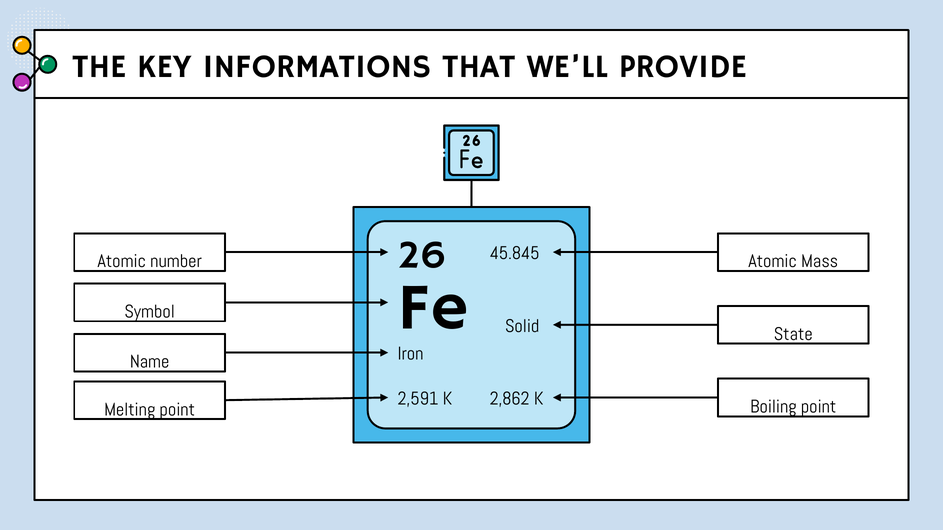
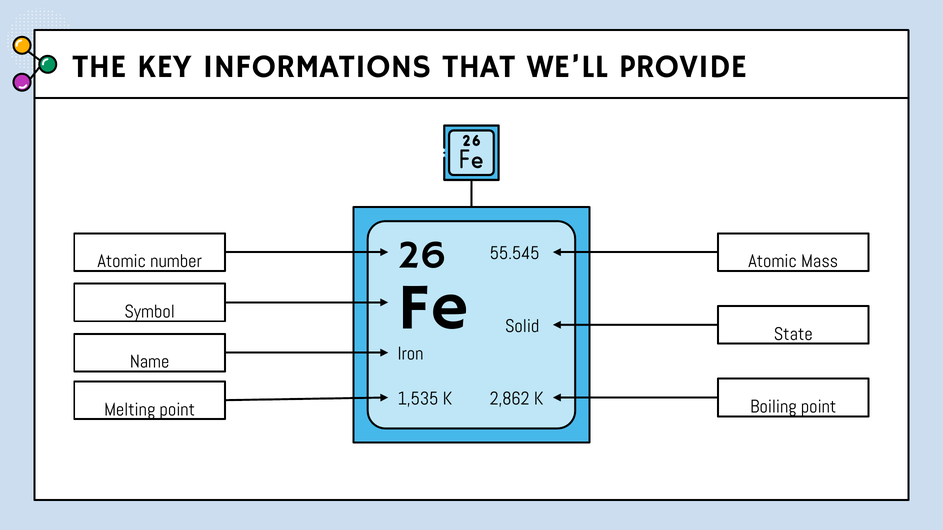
45.845: 45.845 -> 55.545
2,591: 2,591 -> 1,535
